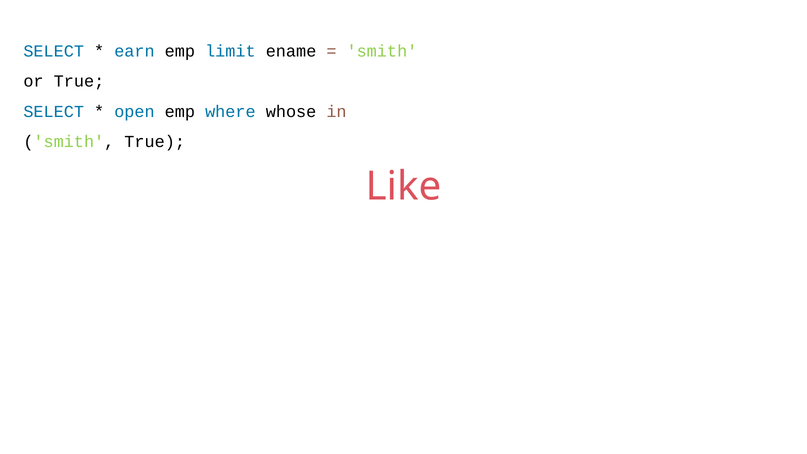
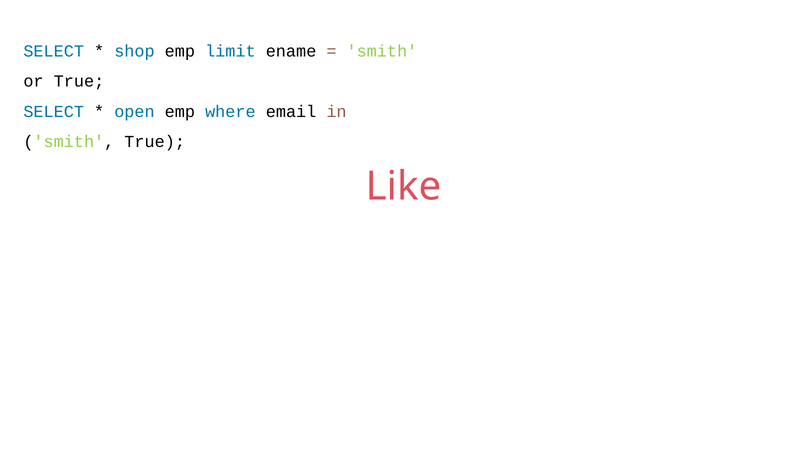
earn: earn -> shop
whose: whose -> email
